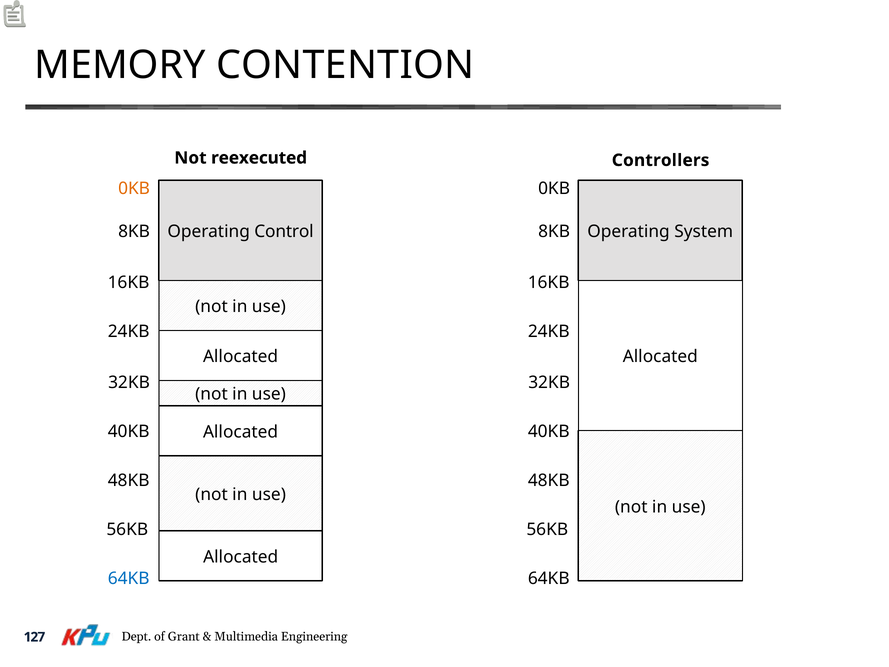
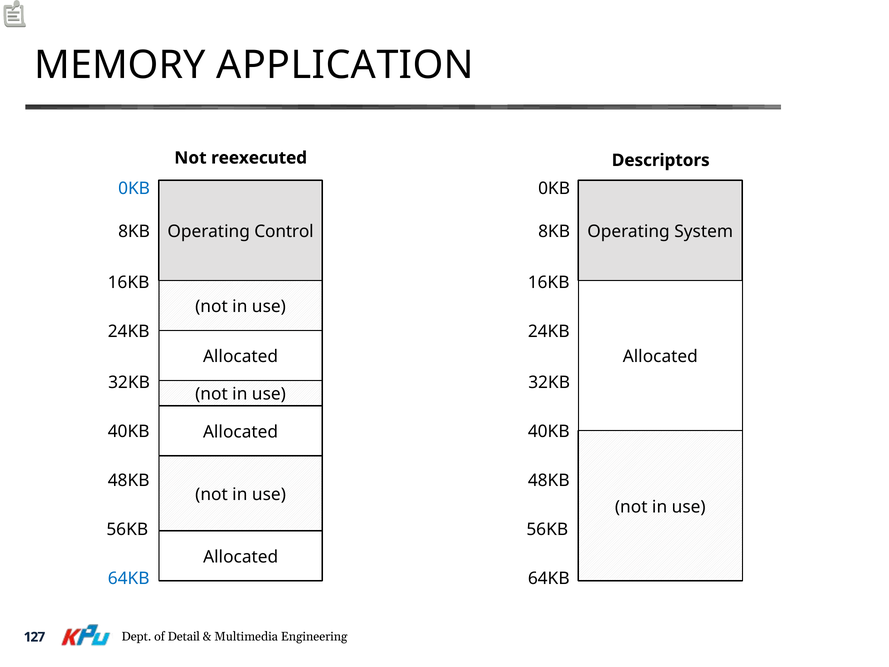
CONTENTION: CONTENTION -> APPLICATION
Controllers: Controllers -> Descriptors
0KB at (134, 188) colour: orange -> blue
Grant: Grant -> Detail
